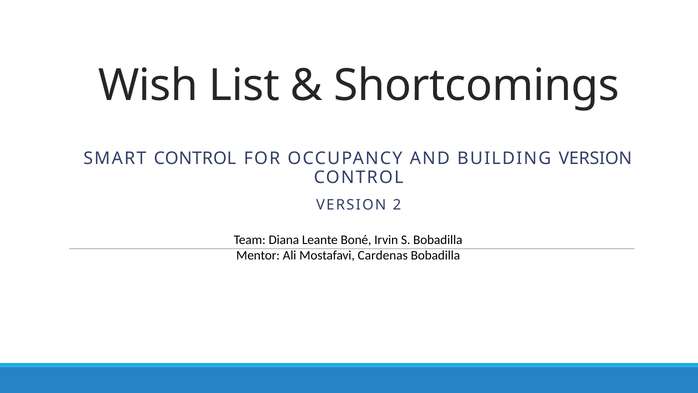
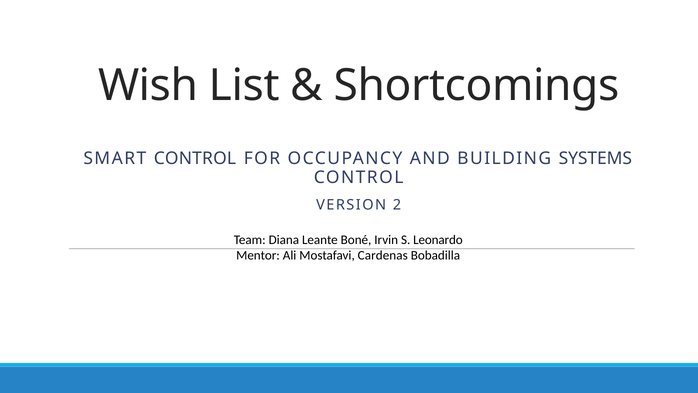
BUILDING VERSION: VERSION -> SYSTEMS
S Bobadilla: Bobadilla -> Leonardo
